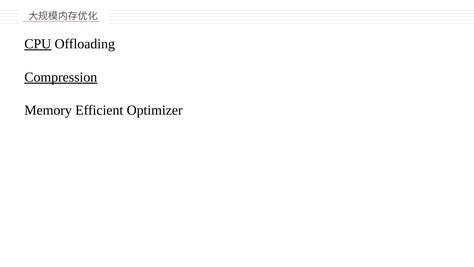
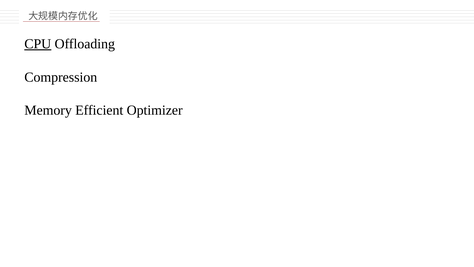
Compression underline: present -> none
